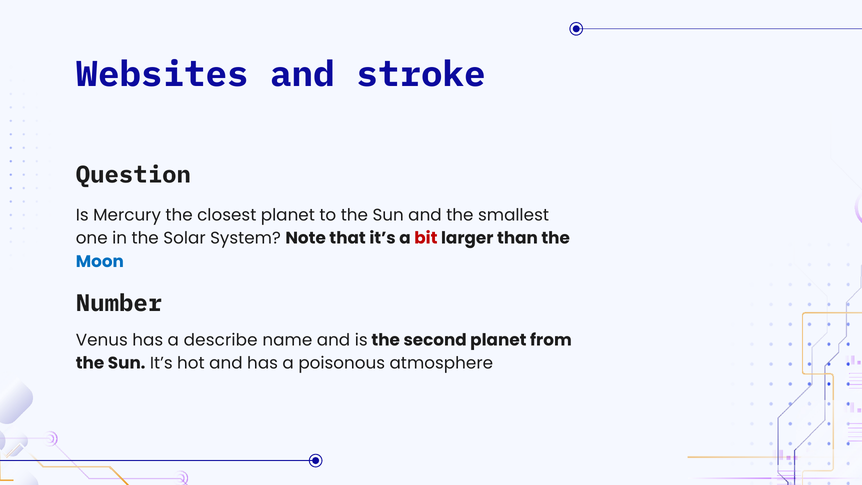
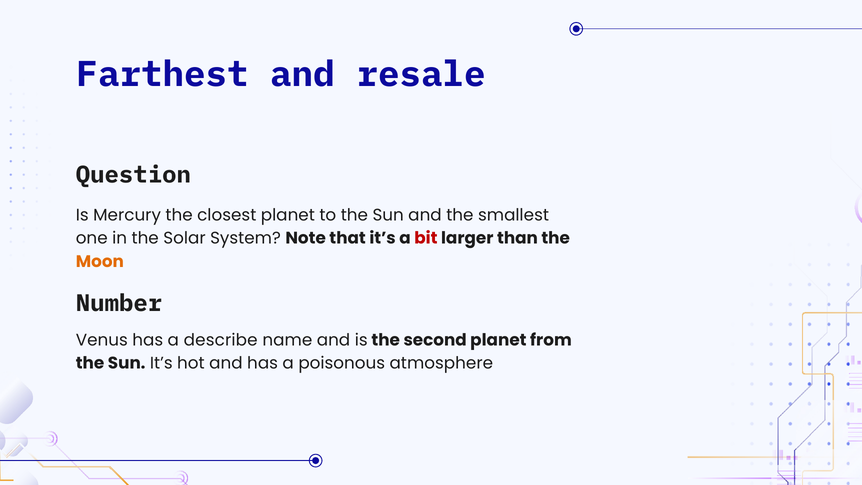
Websites: Websites -> Farthest
stroke: stroke -> resale
Moon colour: blue -> orange
